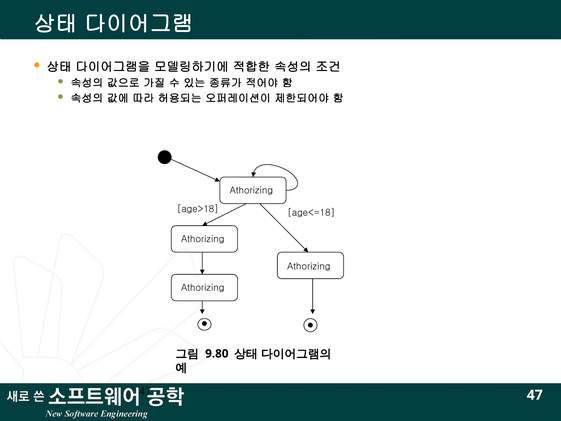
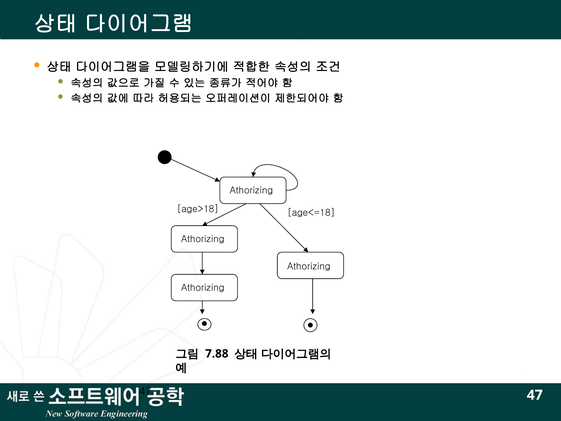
9.80: 9.80 -> 7.88
